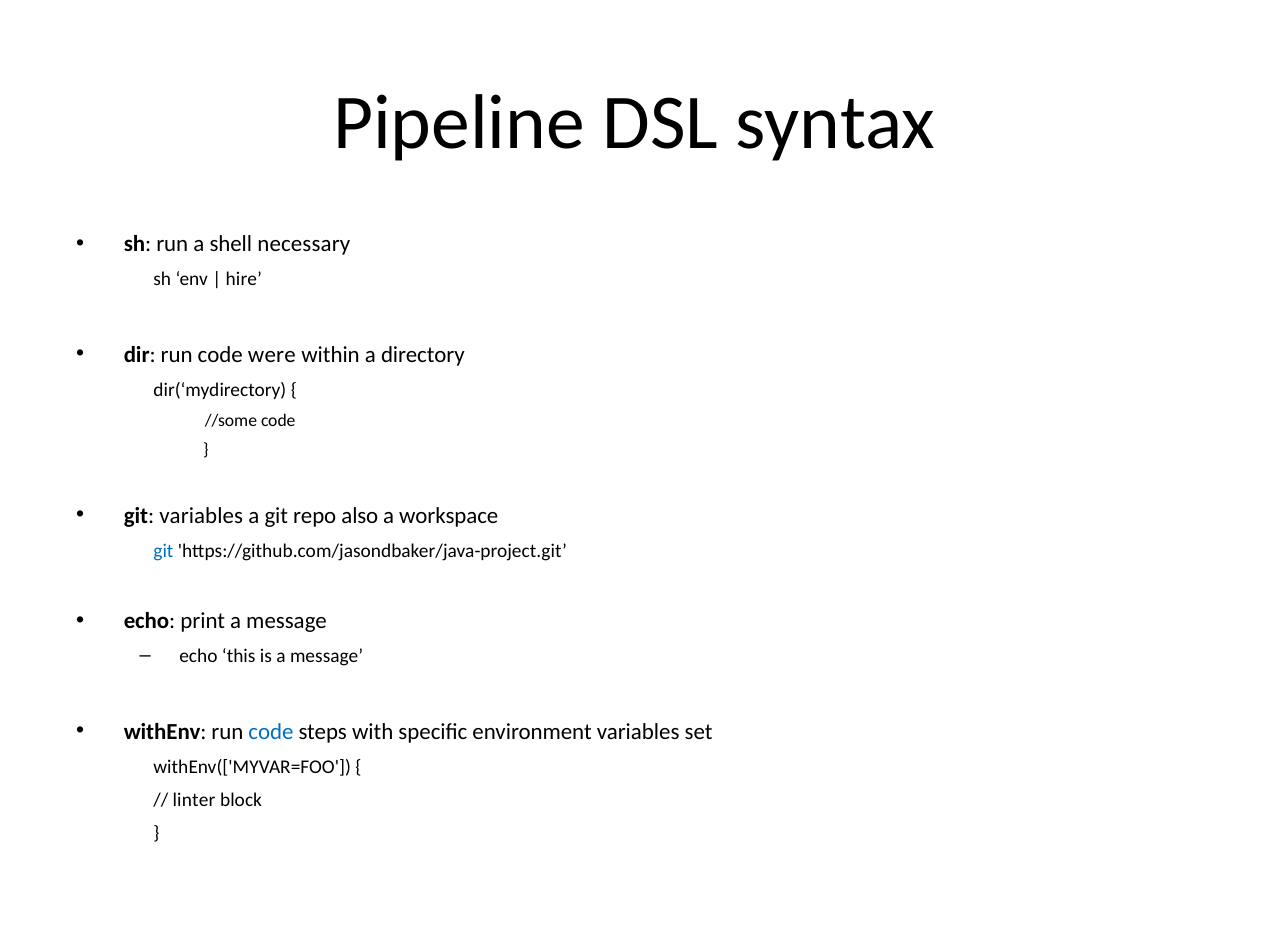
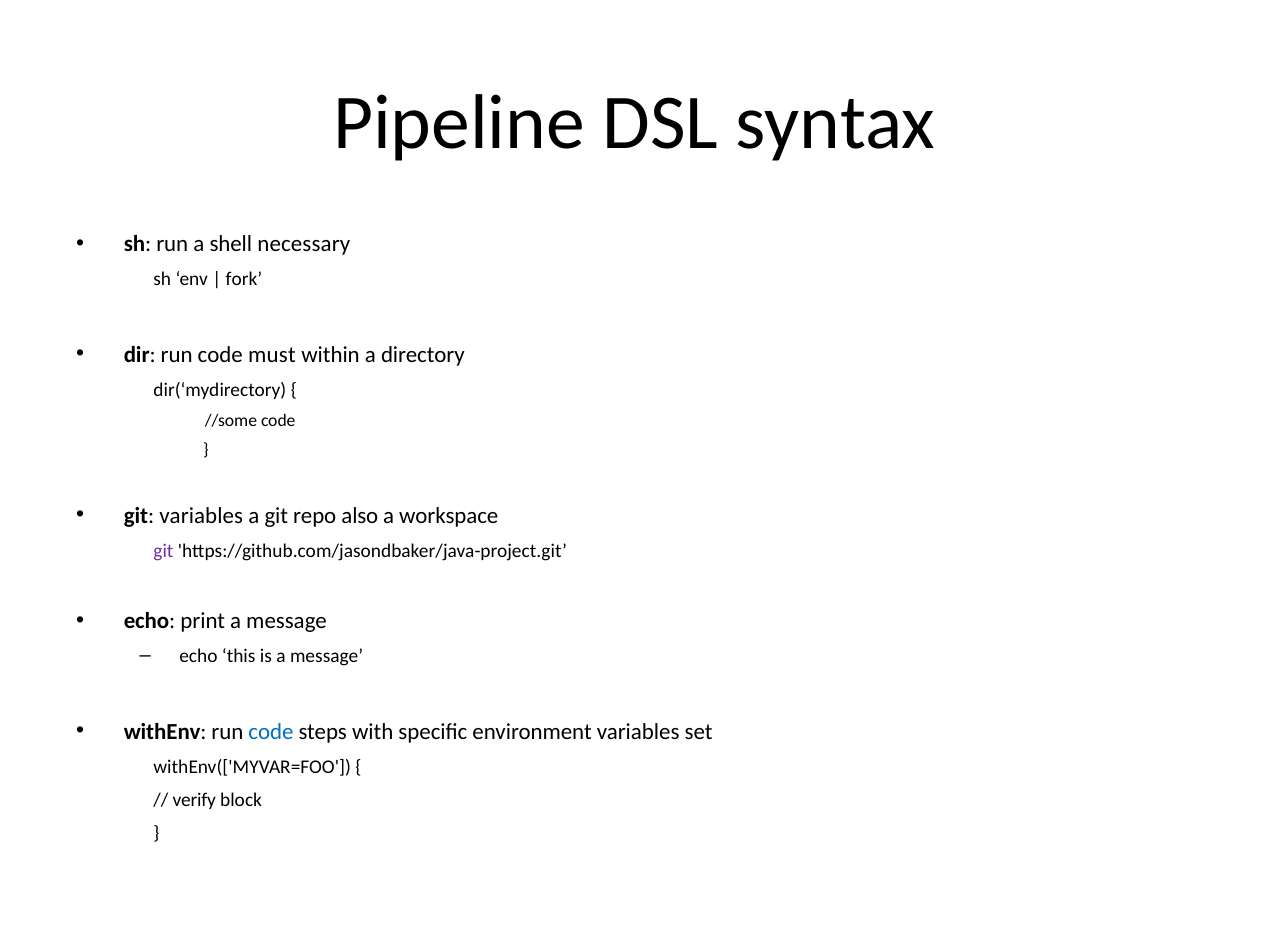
hire: hire -> fork
were: were -> must
git at (163, 551) colour: blue -> purple
linter: linter -> verify
